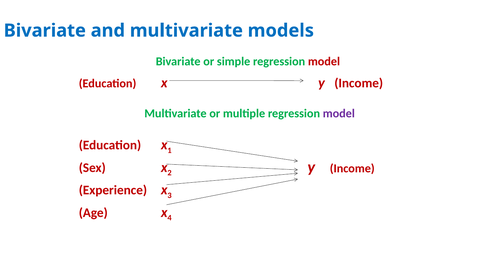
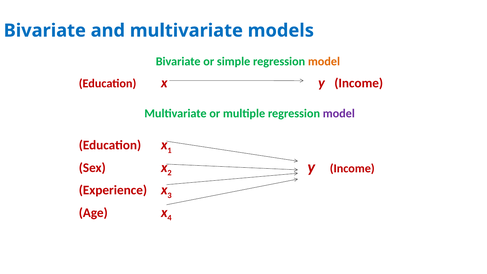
model at (324, 61) colour: red -> orange
